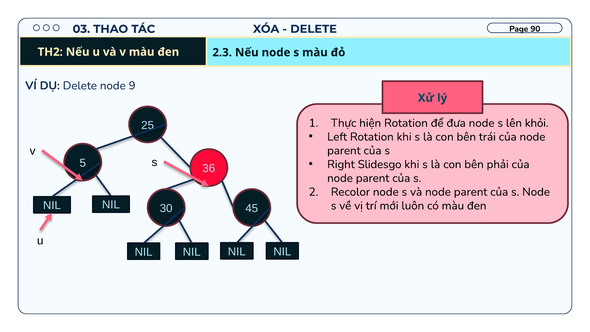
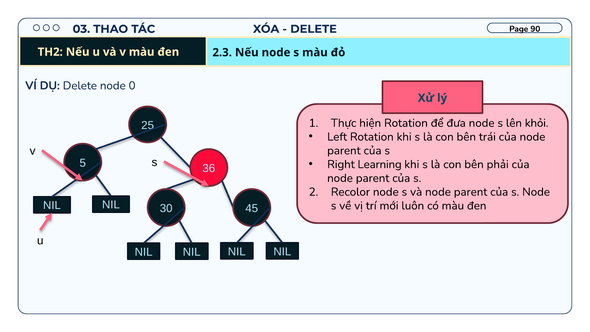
9: 9 -> 0
Slidesgo: Slidesgo -> Learning
